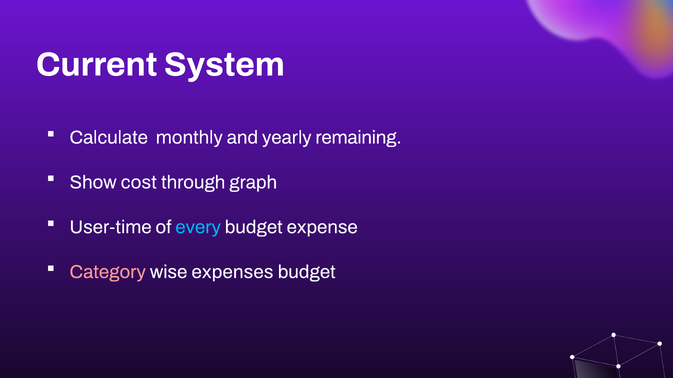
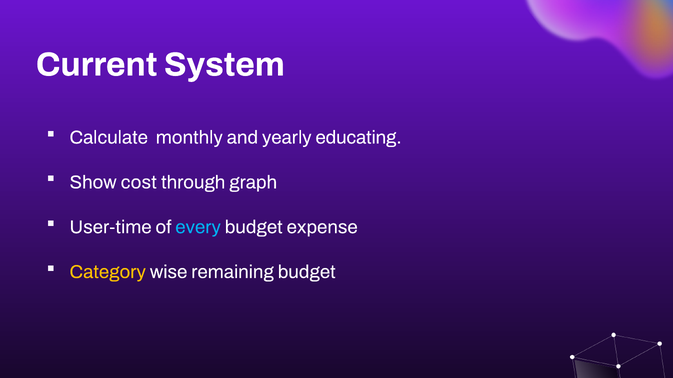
remaining: remaining -> educating
Category colour: pink -> yellow
expenses: expenses -> remaining
